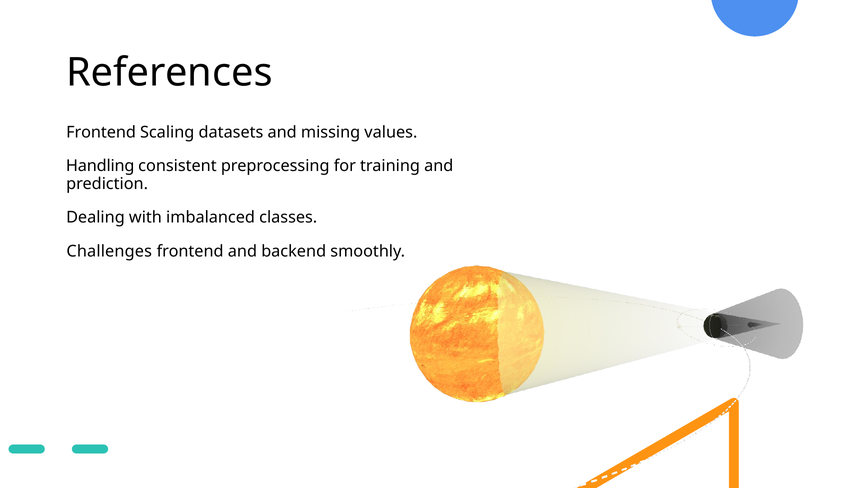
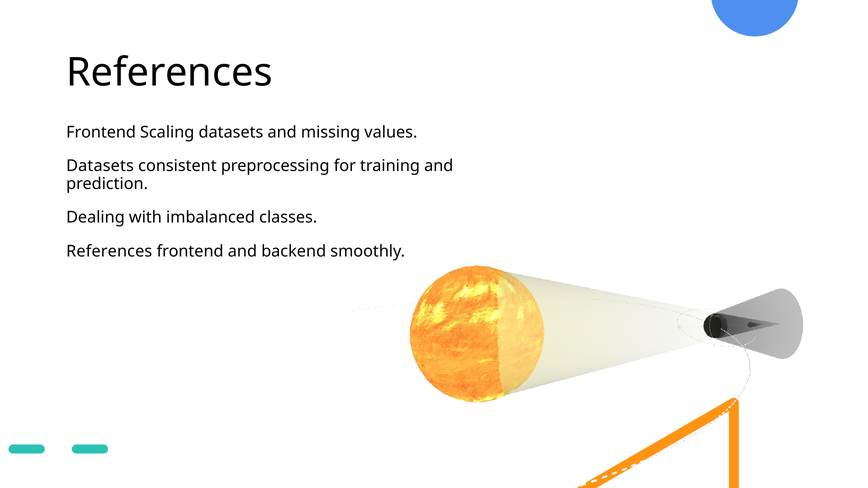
Handling at (100, 166): Handling -> Datasets
Challenges at (109, 251): Challenges -> References
